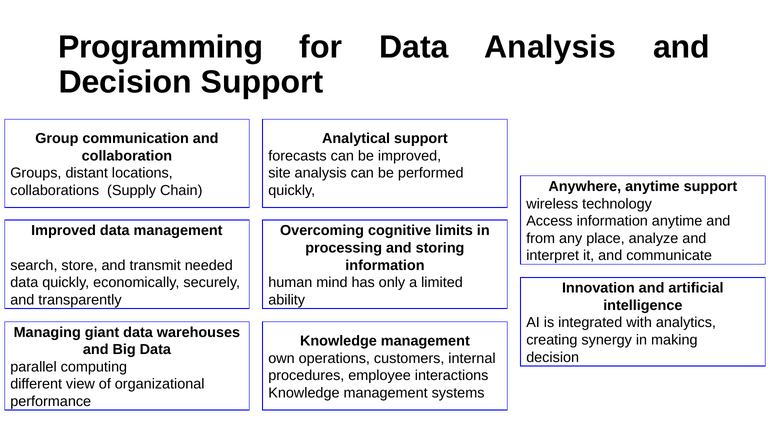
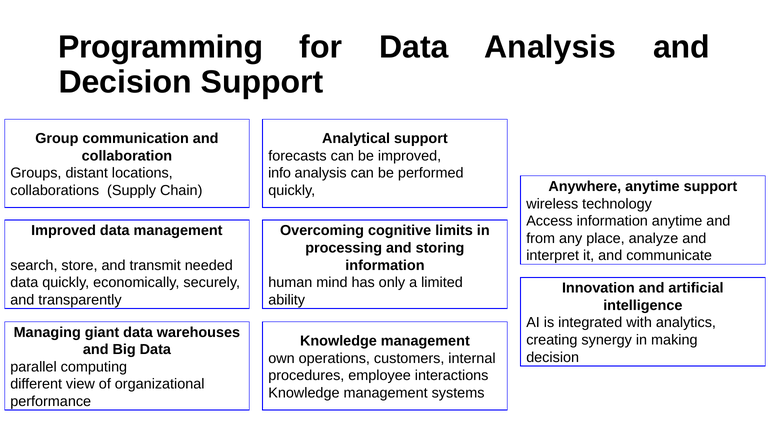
site: site -> info
